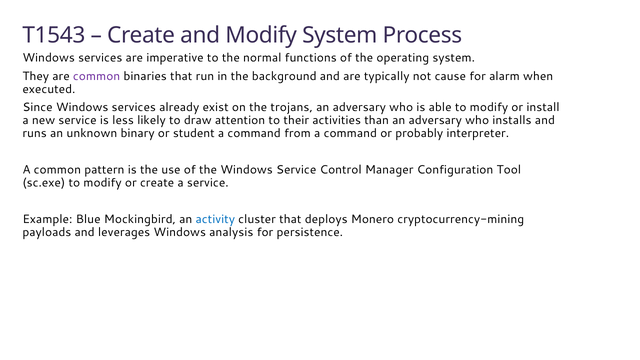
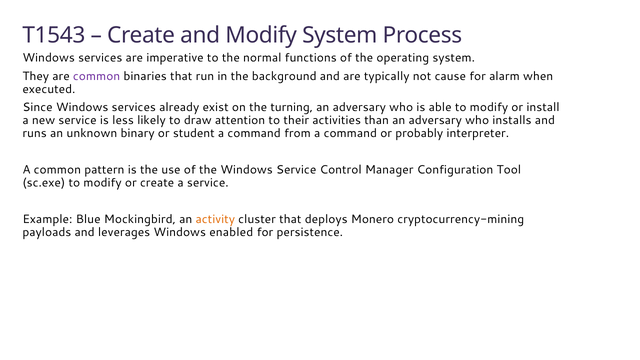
trojans: trojans -> turning
activity colour: blue -> orange
analysis: analysis -> enabled
